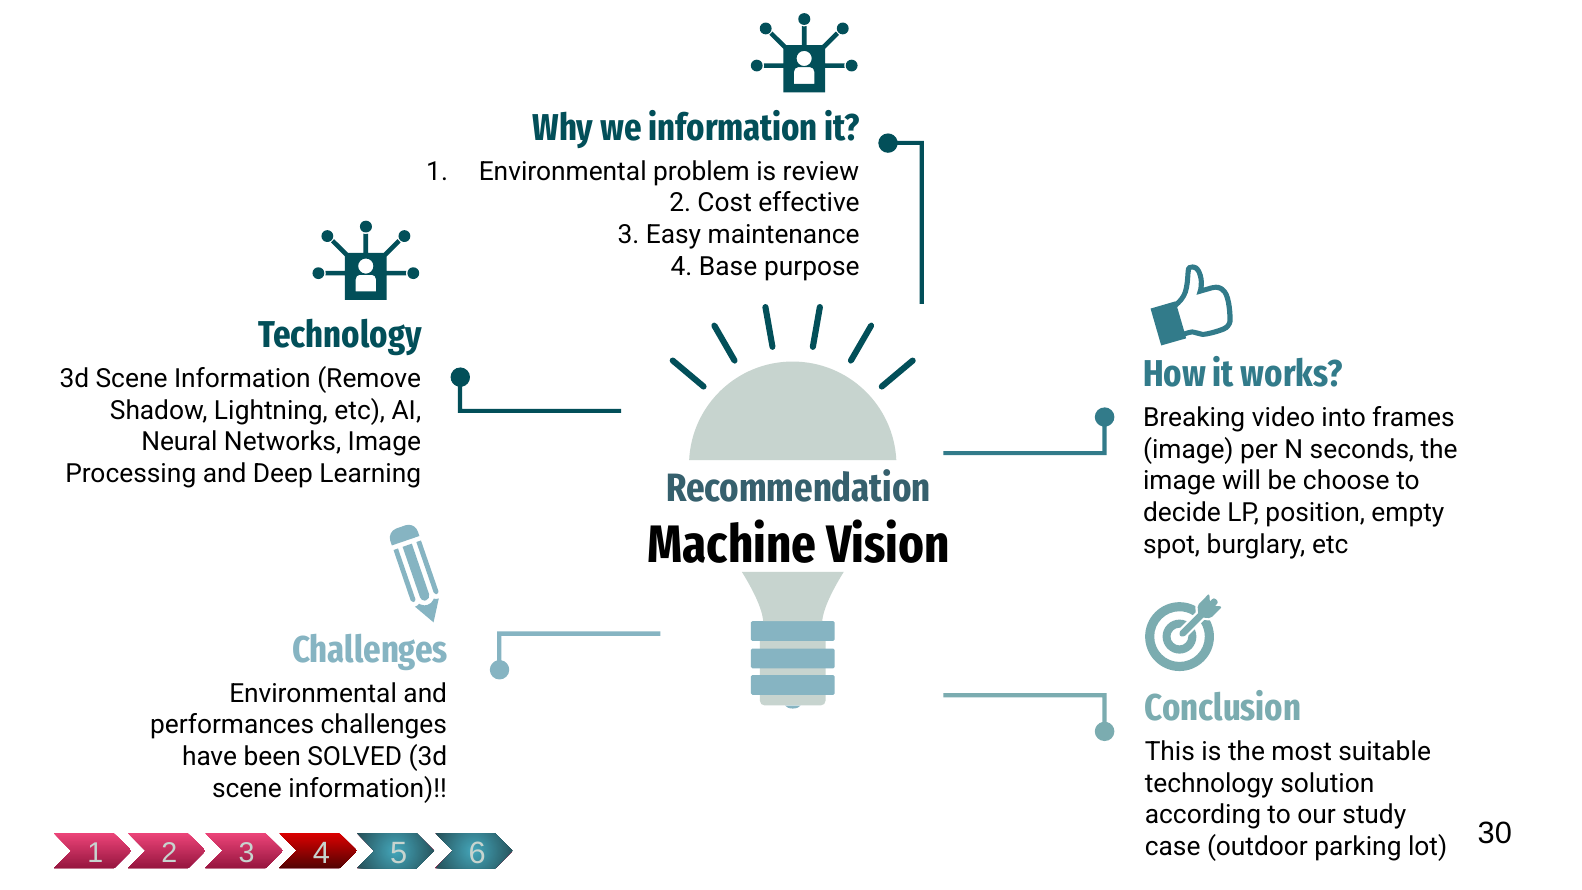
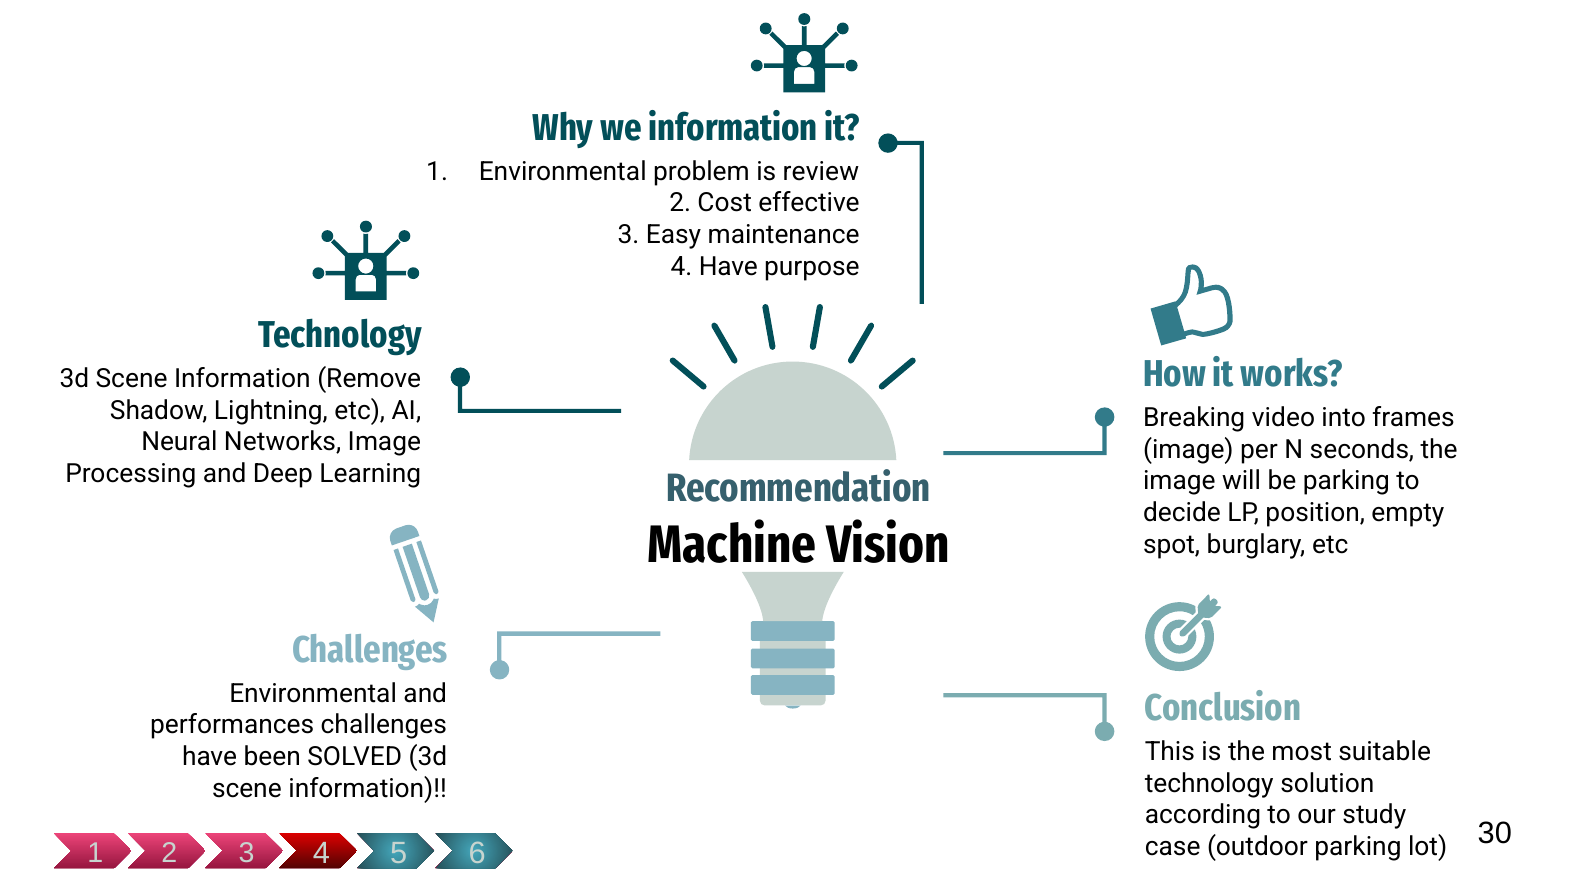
4 Base: Base -> Have
be choose: choose -> parking
